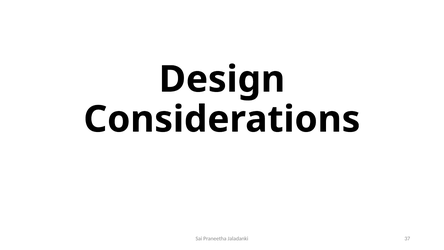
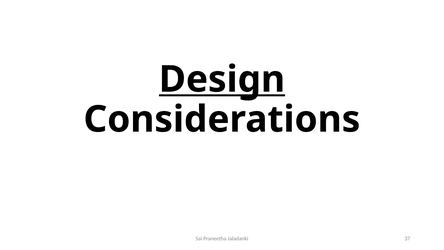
Design underline: none -> present
